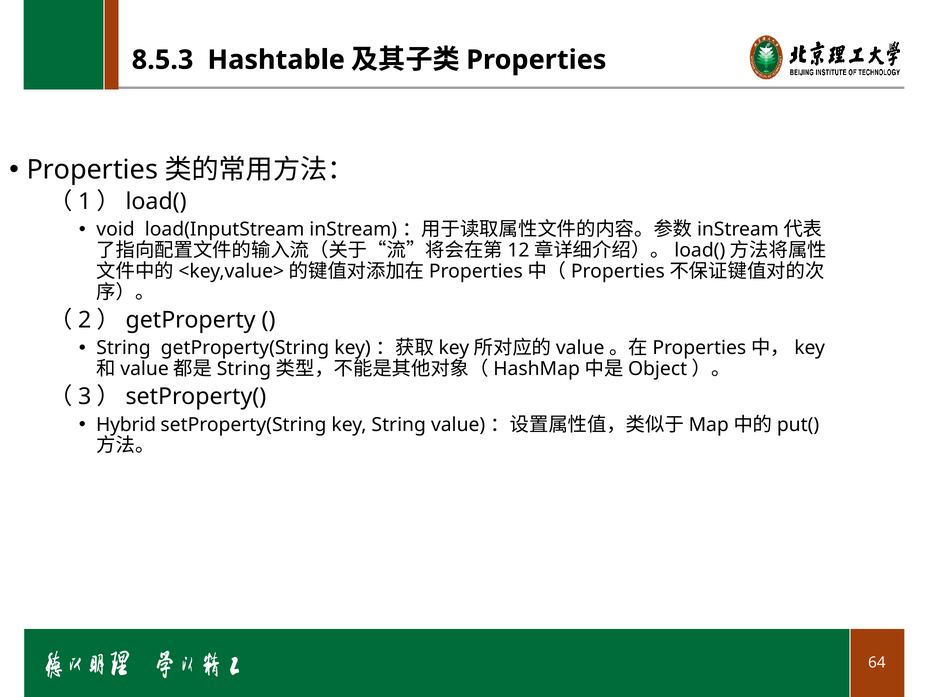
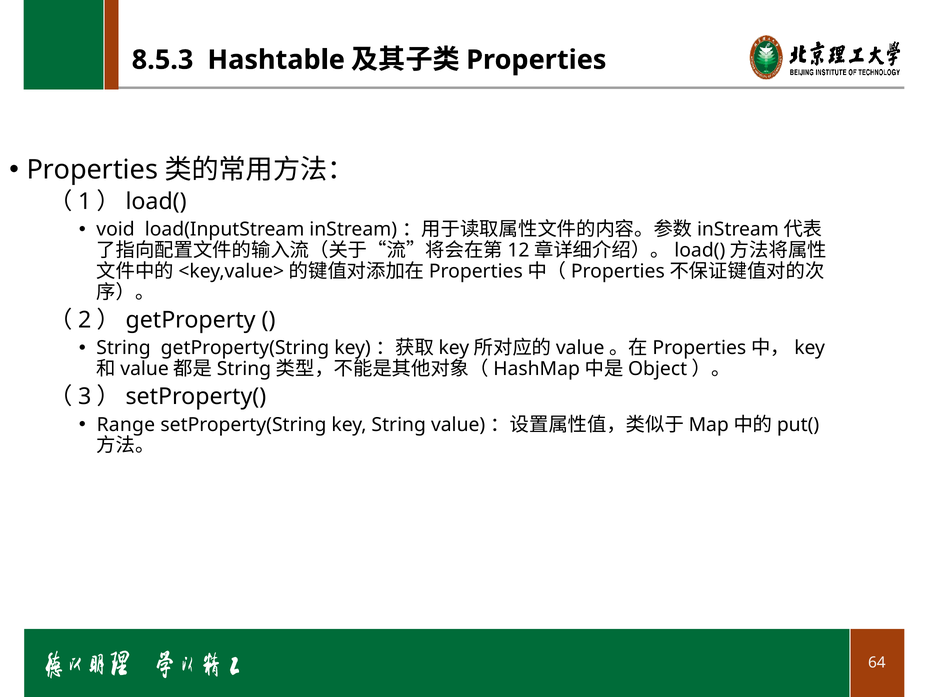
Hybrid: Hybrid -> Range
